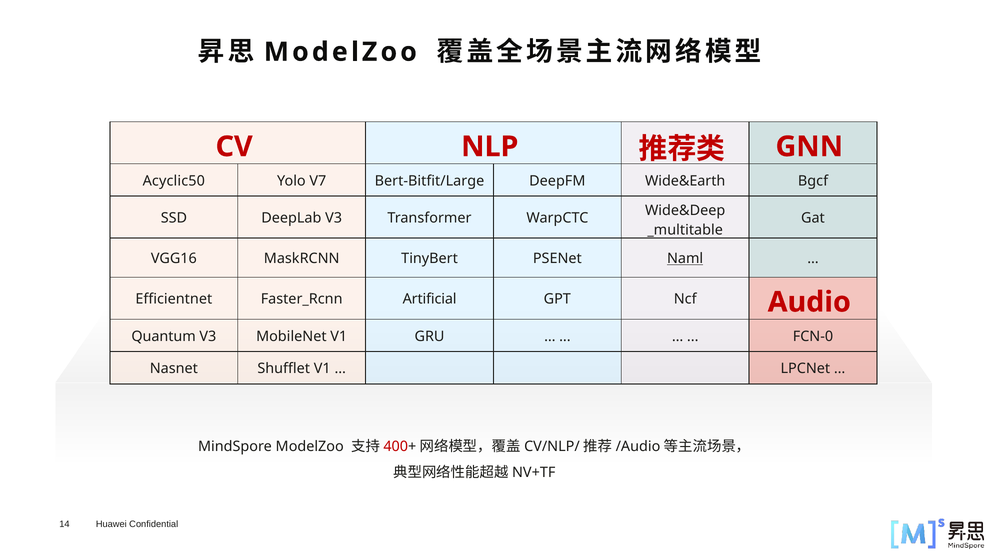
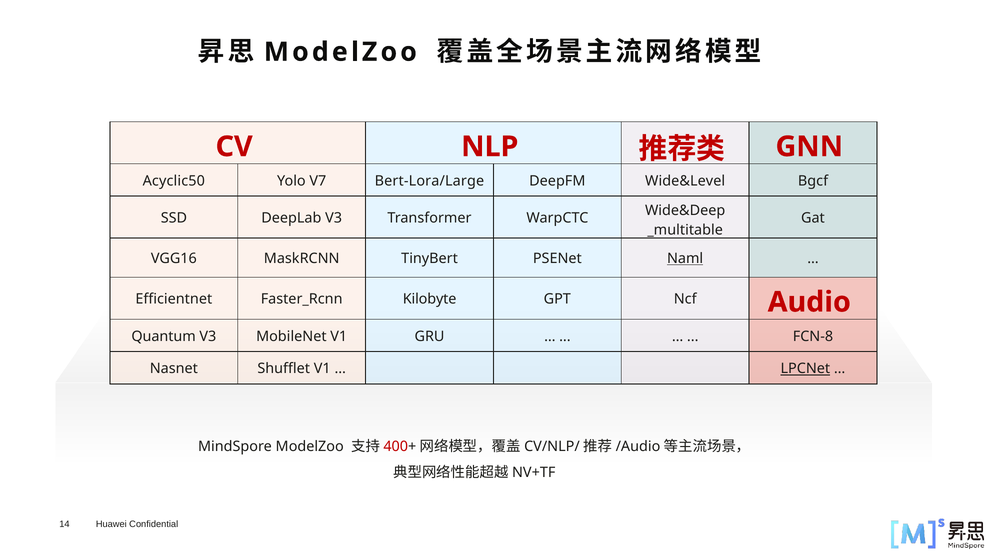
Bert-Bitfit/Large: Bert-Bitfit/Large -> Bert-Lora/Large
Wide&Earth: Wide&Earth -> Wide&Level
Artificial: Artificial -> Kilobyte
FCN-0: FCN-0 -> FCN-8
LPCNet underline: none -> present
